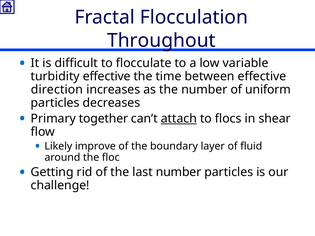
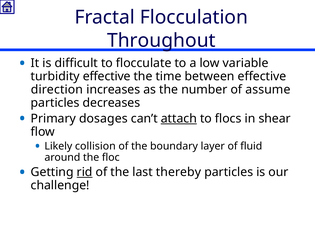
uniform: uniform -> assume
together: together -> dosages
improve: improve -> collision
rid underline: none -> present
last number: number -> thereby
